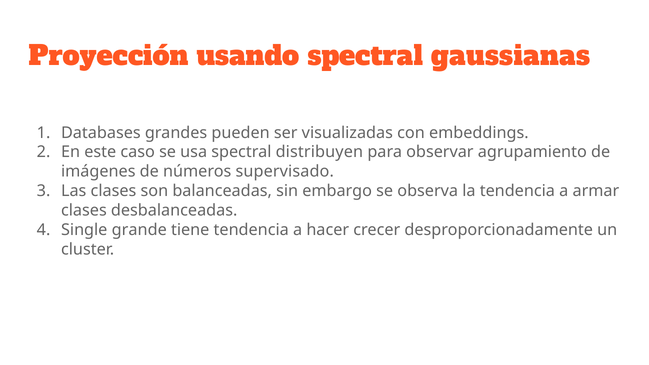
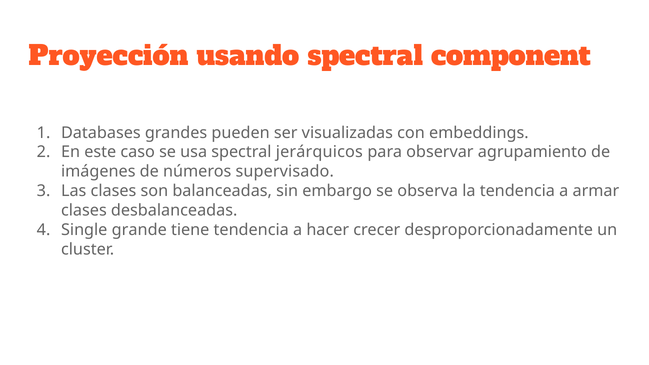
gaussianas: gaussianas -> component
distribuyen: distribuyen -> jerárquicos
